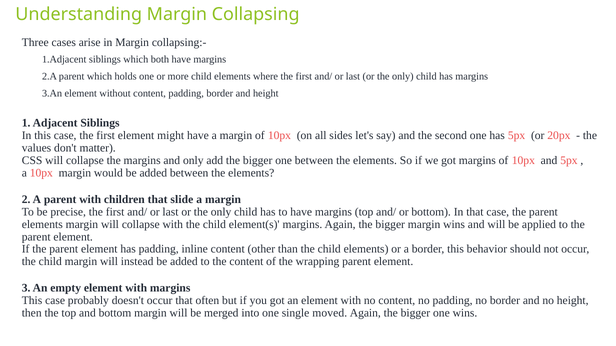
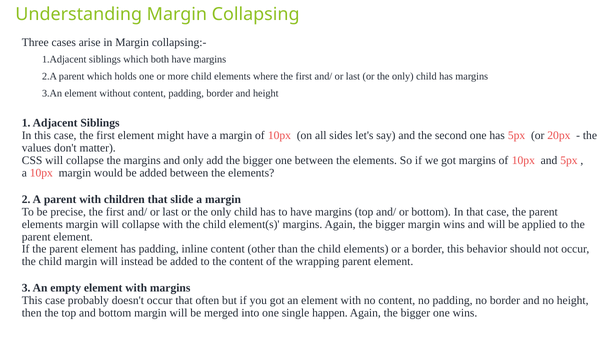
moved: moved -> happen
